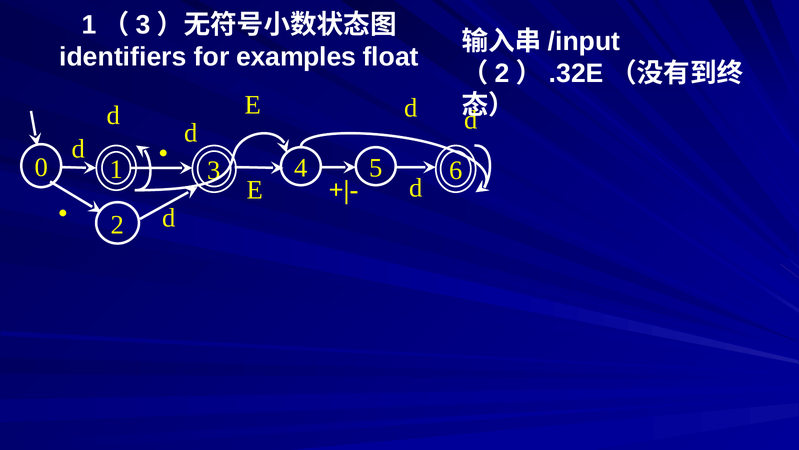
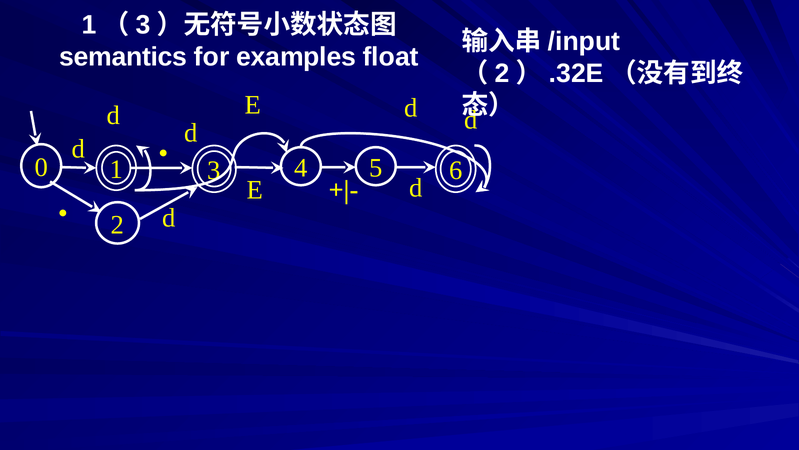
identifiers: identifiers -> semantics
